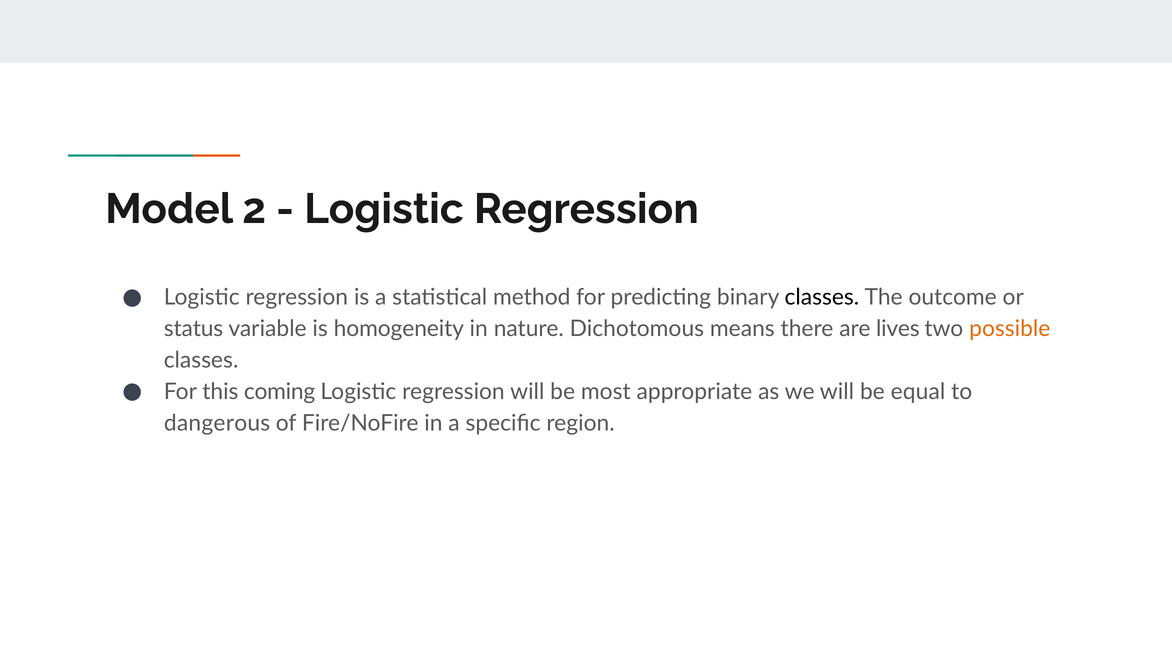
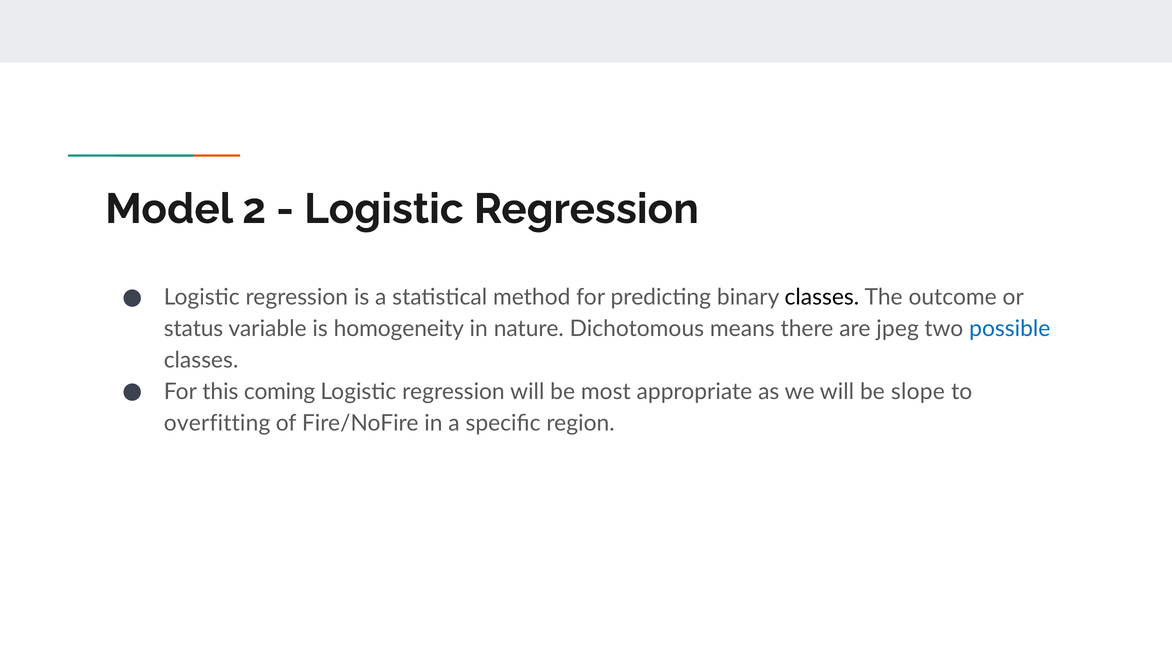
lives: lives -> jpeg
possible colour: orange -> blue
equal: equal -> slope
dangerous: dangerous -> overfitting
